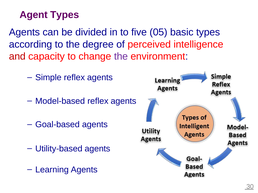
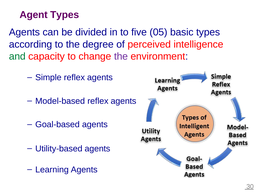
and colour: red -> green
